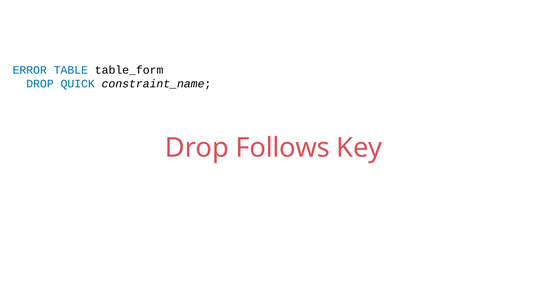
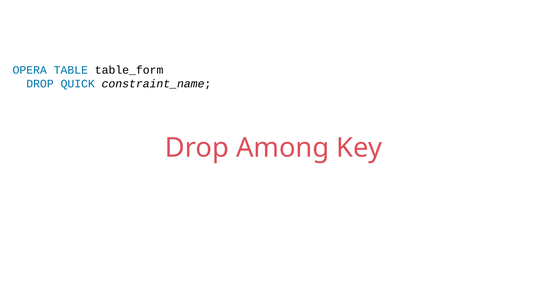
ERROR: ERROR -> OPERA
Follows: Follows -> Among
